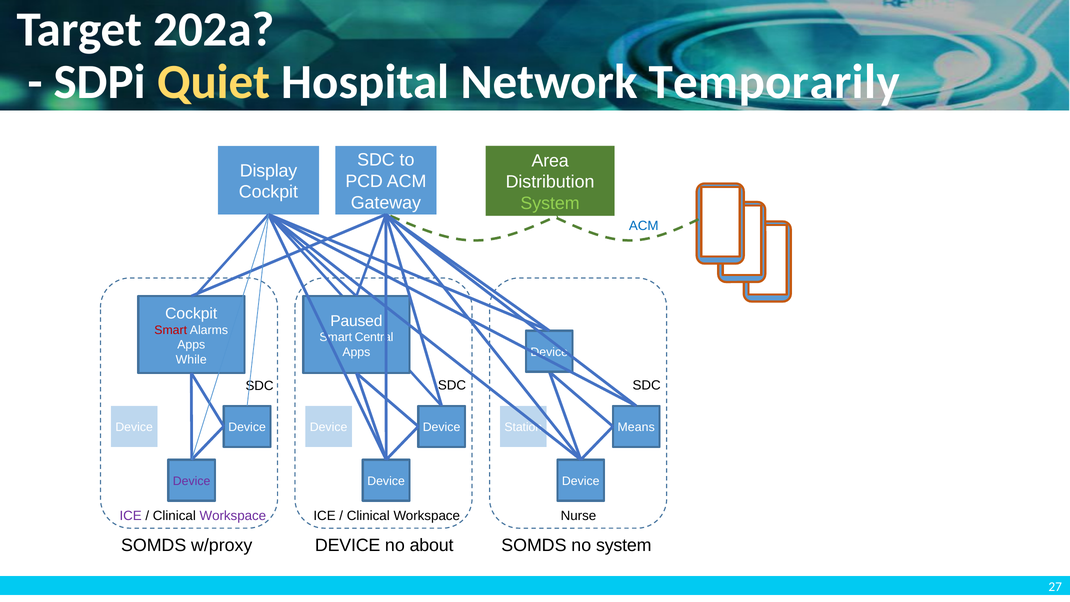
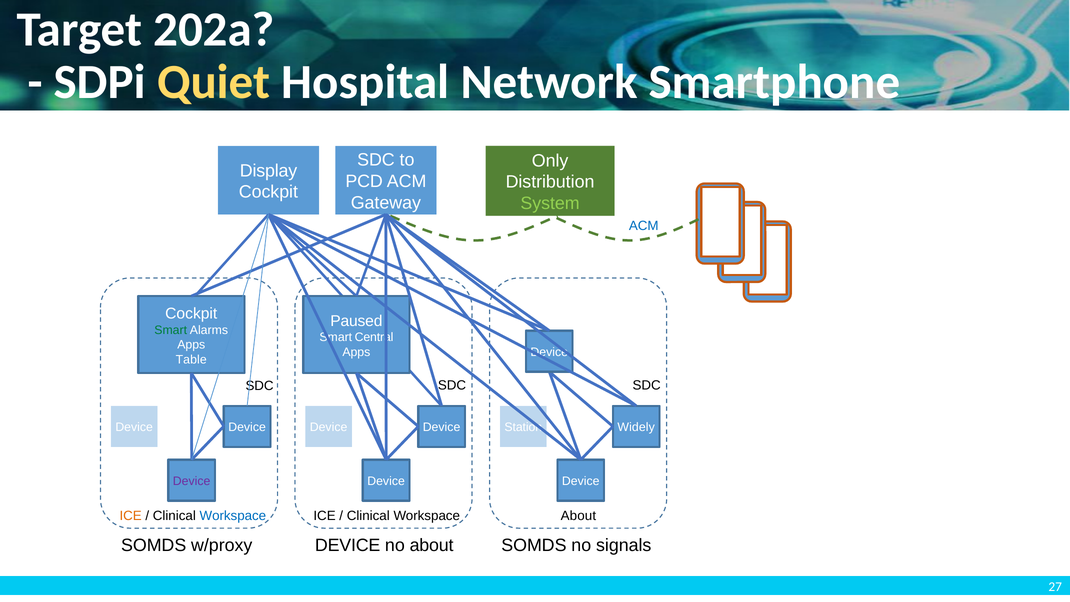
Temporarily: Temporarily -> Smartphone
Area: Area -> Only
Smart at (171, 330) colour: red -> green
While: While -> Table
Means: Means -> Widely
ICE at (131, 516) colour: purple -> orange
Workspace at (233, 516) colour: purple -> blue
Workspace Nurse: Nurse -> About
no system: system -> signals
